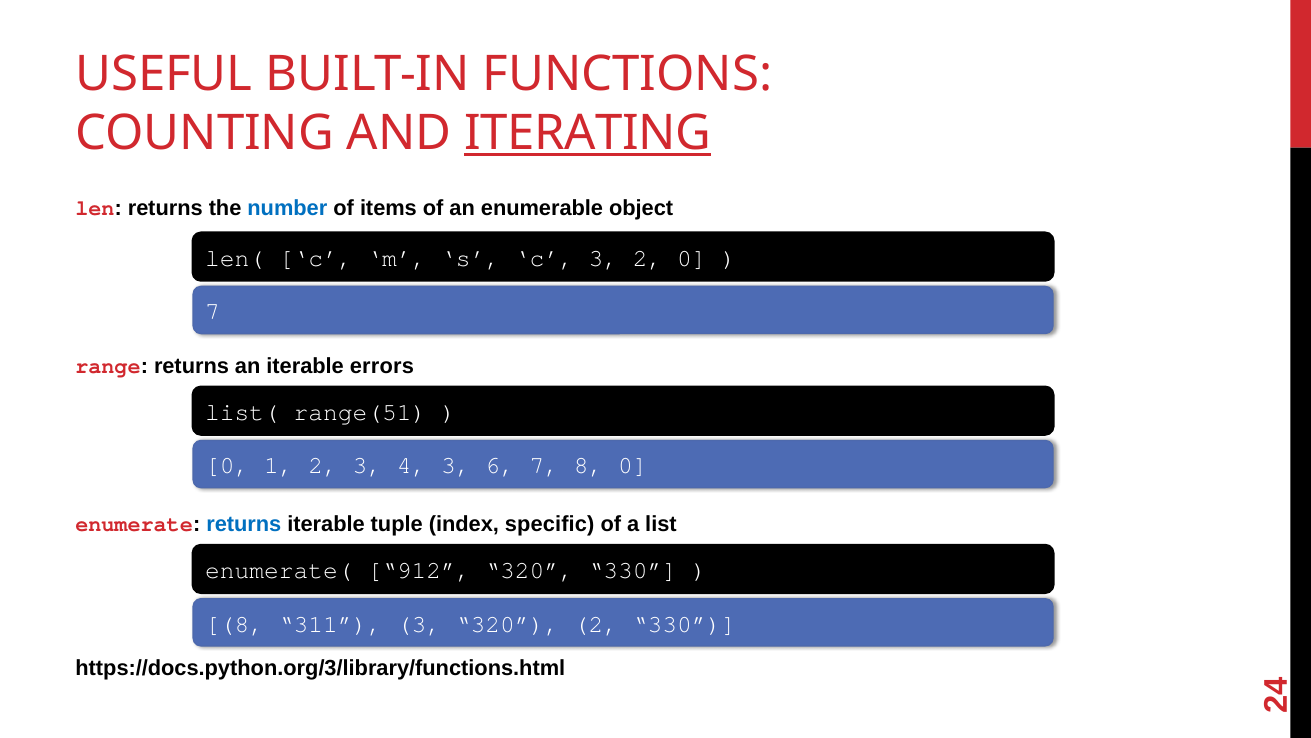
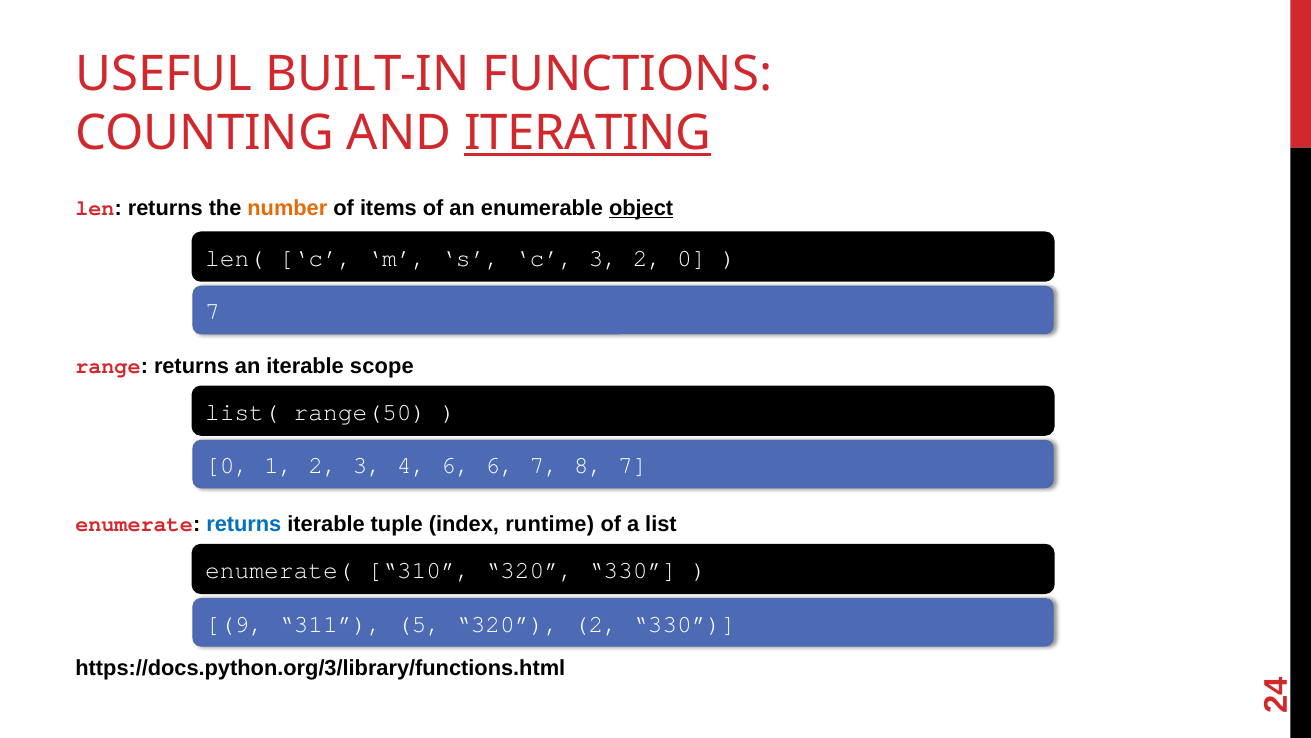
number colour: blue -> orange
object underline: none -> present
errors: errors -> scope
range(51: range(51 -> range(50
4 3: 3 -> 6
8 0: 0 -> 7
specific: specific -> runtime
912: 912 -> 310
8 at (235, 624): 8 -> 9
311 3: 3 -> 5
